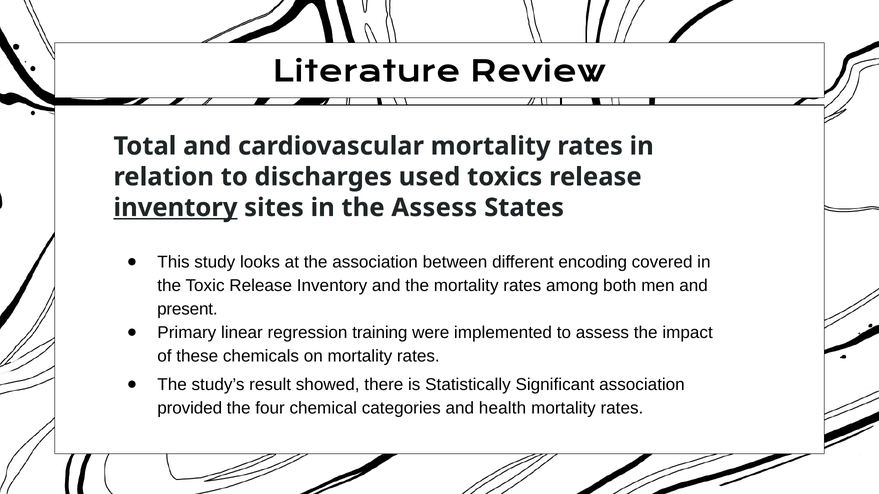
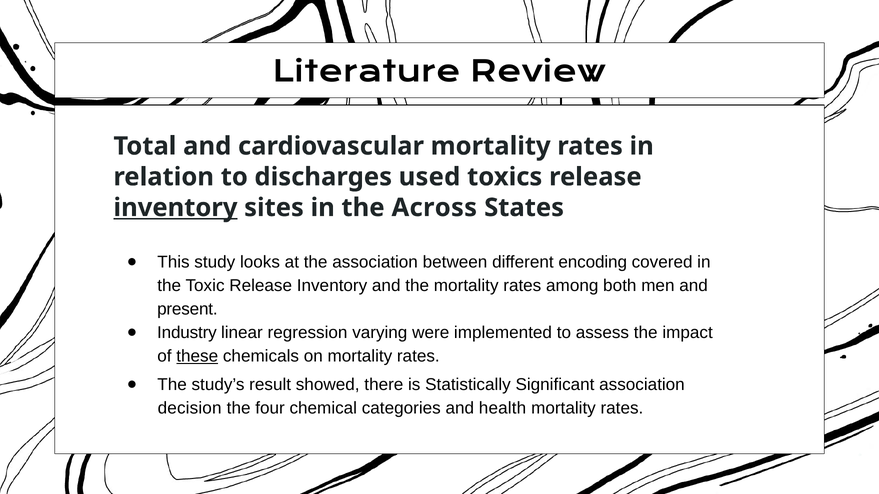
the Assess: Assess -> Across
Primary: Primary -> Industry
training: training -> varying
these underline: none -> present
provided: provided -> decision
